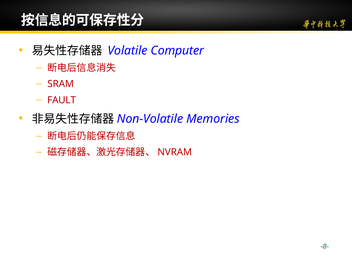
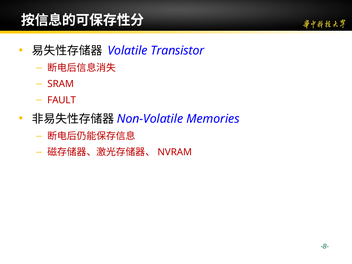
Computer: Computer -> Transistor
